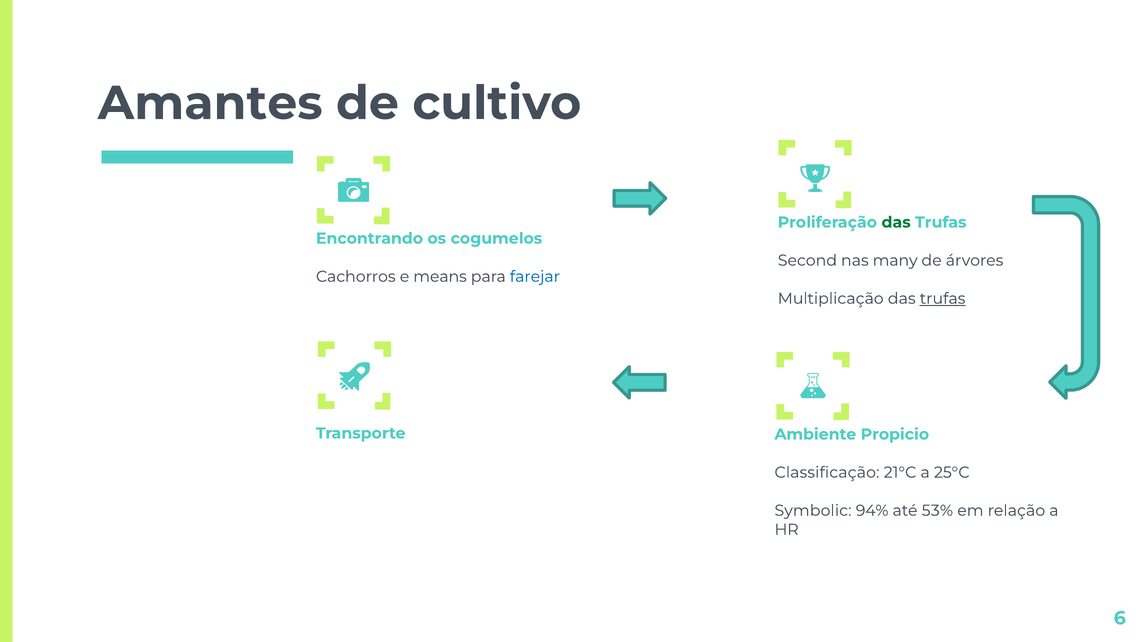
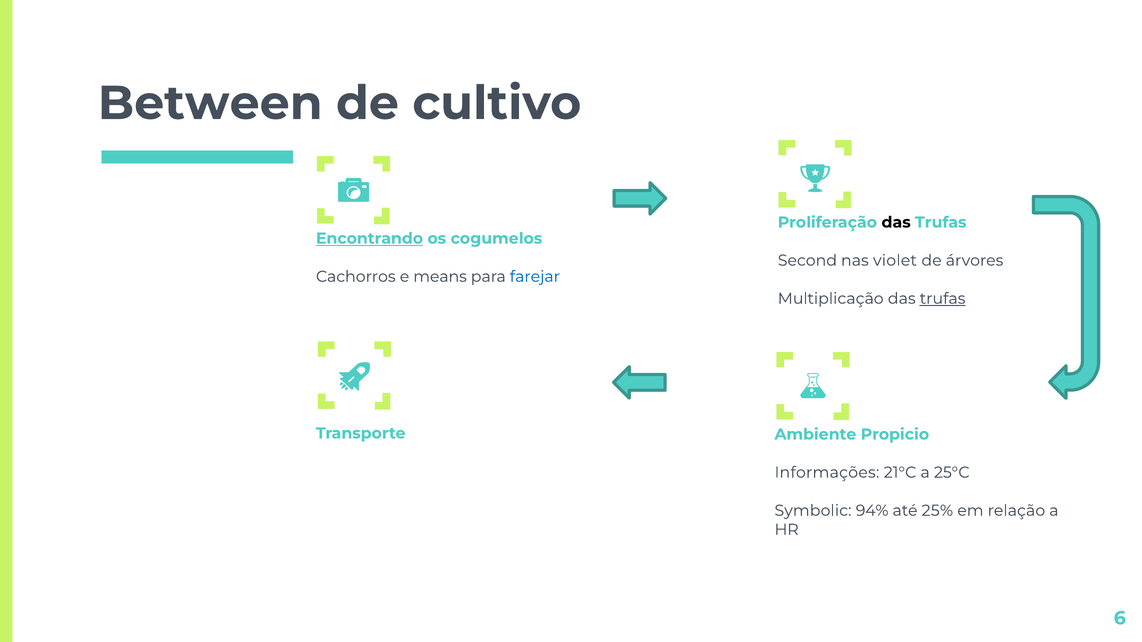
Amantes: Amantes -> Between
das at (896, 222) colour: green -> black
Encontrando underline: none -> present
many: many -> violet
Classificação: Classificação -> Informações
53%: 53% -> 25%
